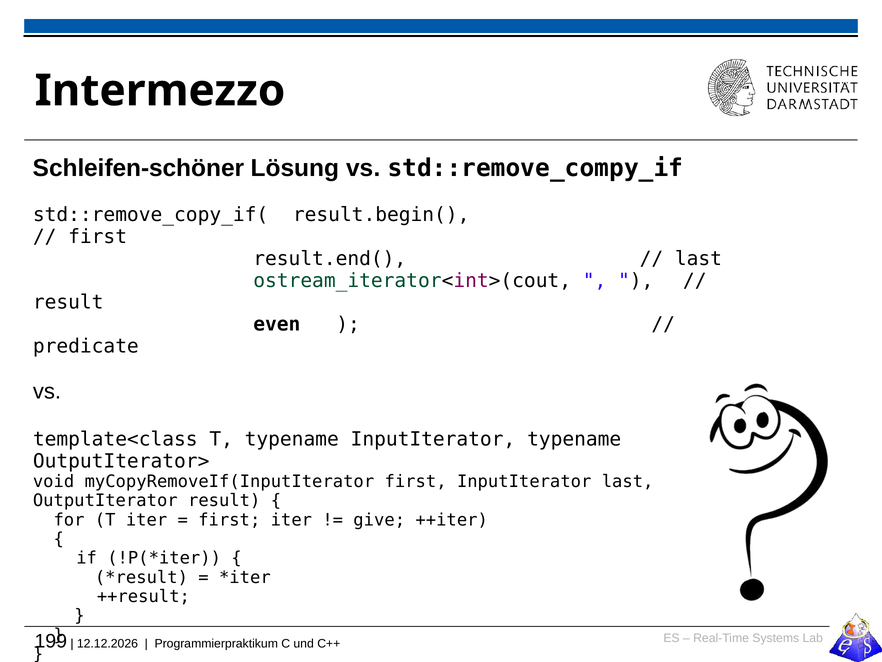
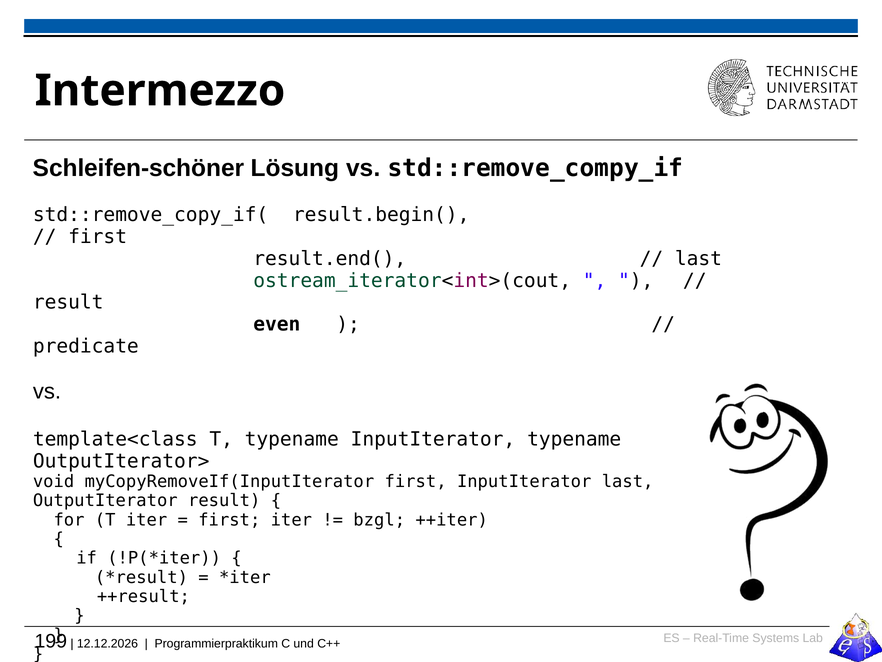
give: give -> bzgl
